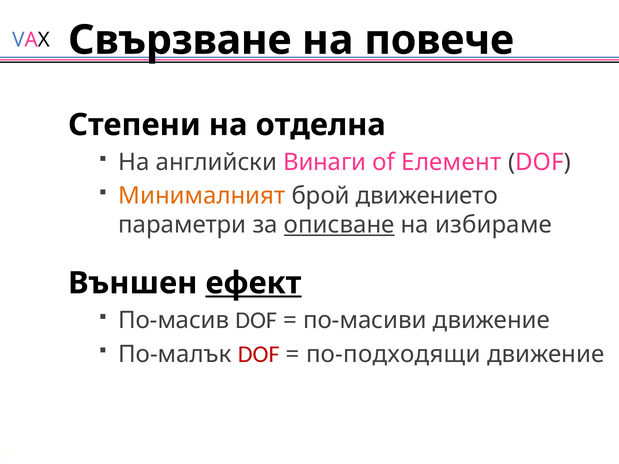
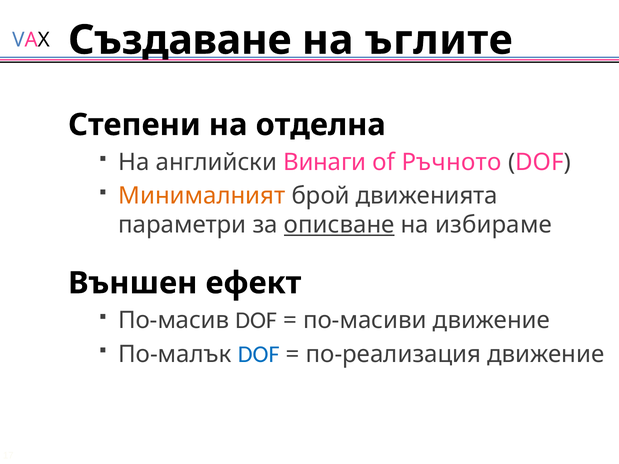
Свързване: Свързване -> Създаване
повече: повече -> ъглите
Елемент: Елемент -> Ръчното
движението: движението -> движенията
ефект underline: present -> none
DOF at (259, 354) colour: red -> blue
по-подходящи: по-подходящи -> по-реализация
